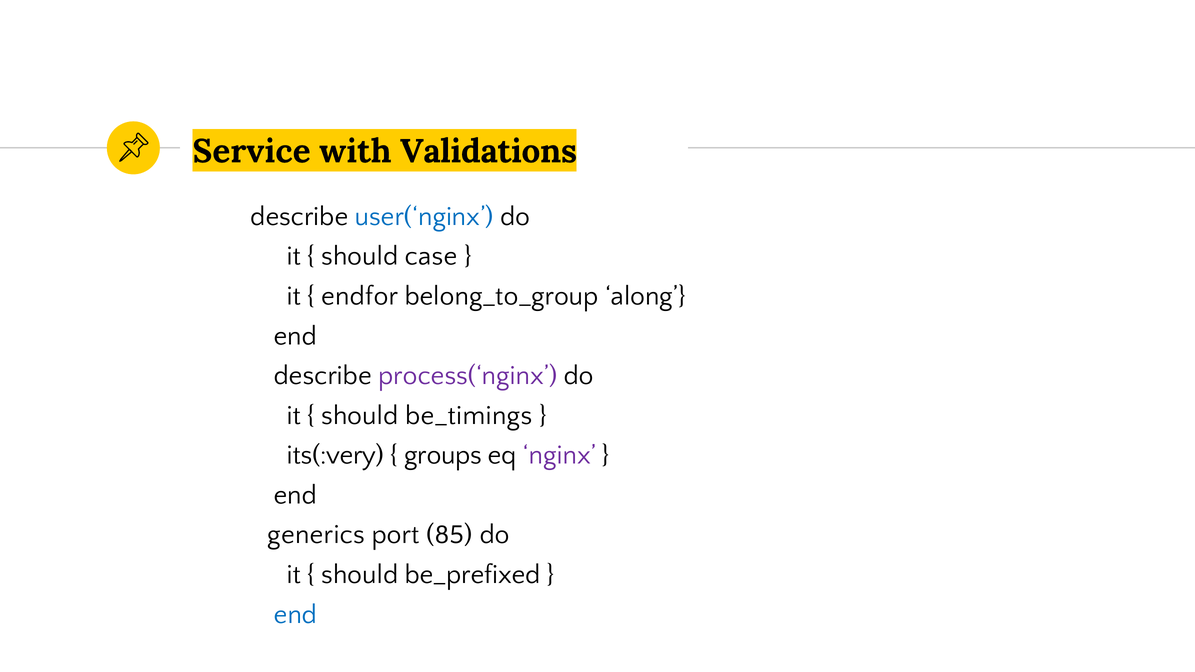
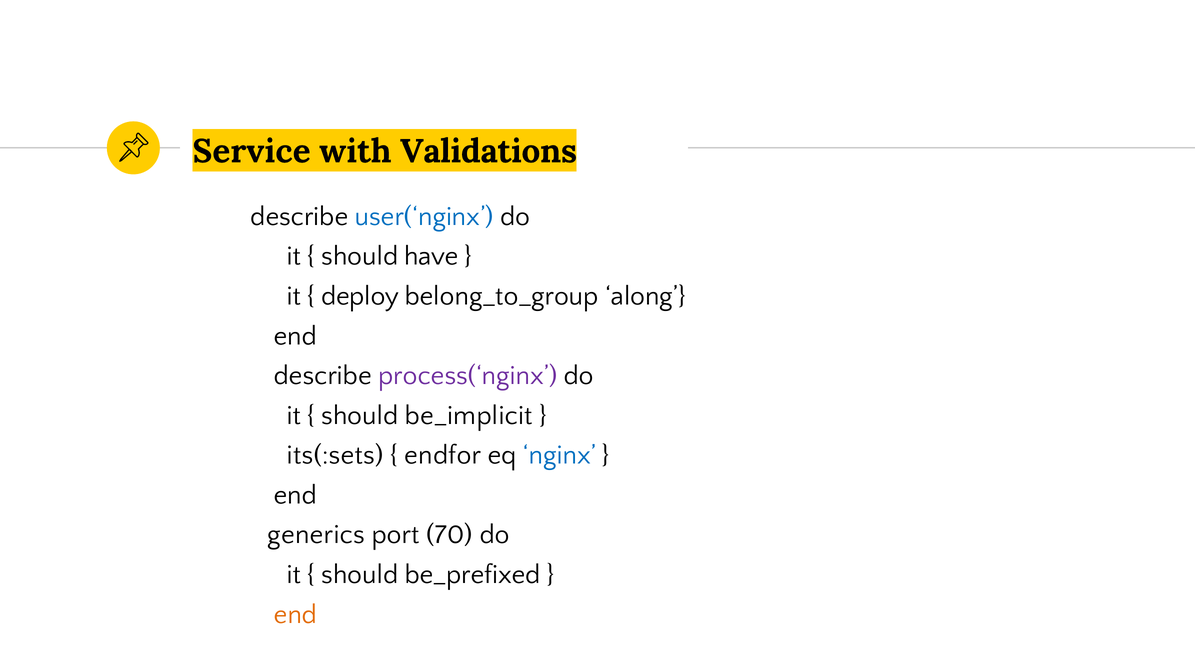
case: case -> have
endfor: endfor -> deploy
be_timings: be_timings -> be_implicit
its(:very: its(:very -> its(:sets
groups: groups -> endfor
nginx colour: purple -> blue
85: 85 -> 70
end at (296, 614) colour: blue -> orange
